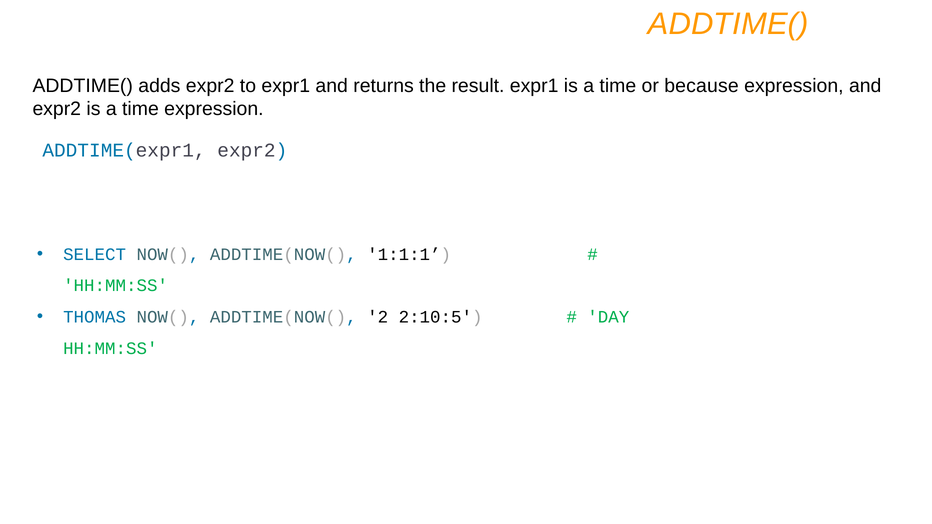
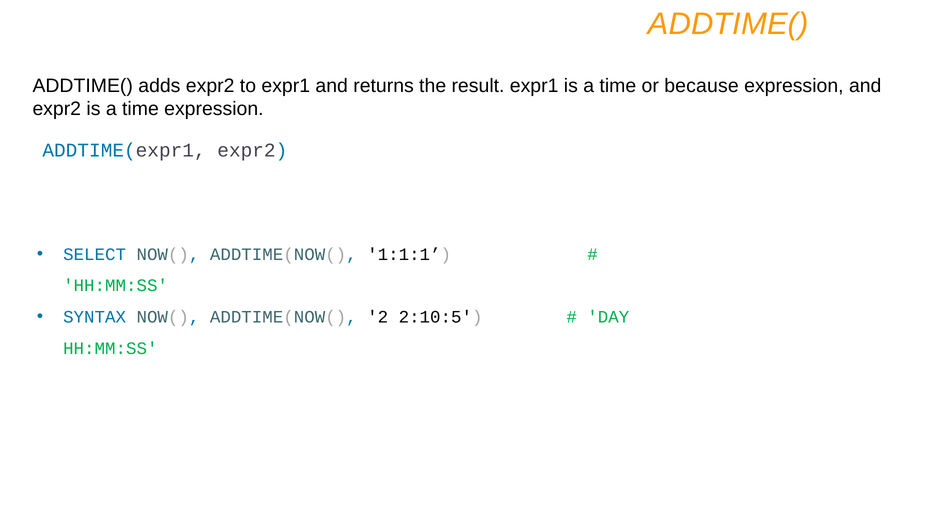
THOMAS: THOMAS -> SYNTAX
